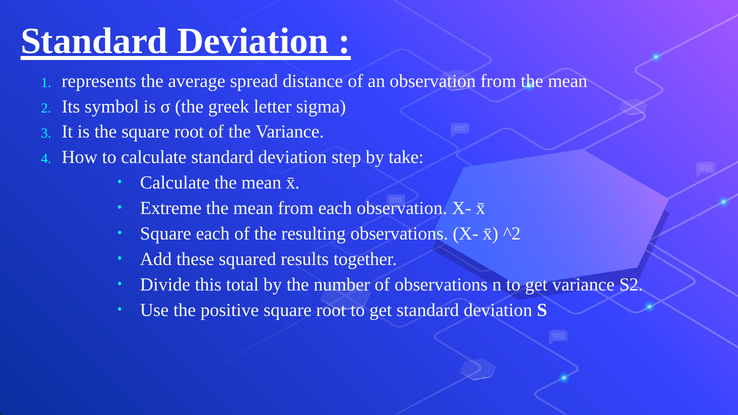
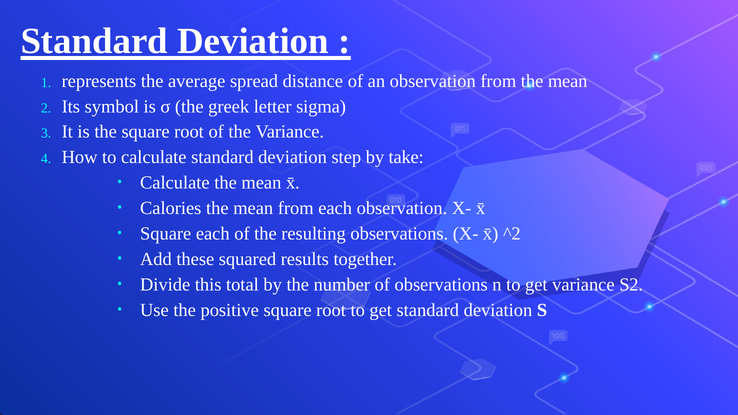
Extreme: Extreme -> Calories
